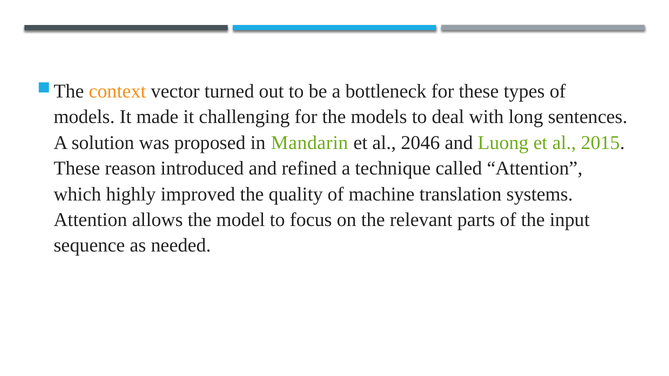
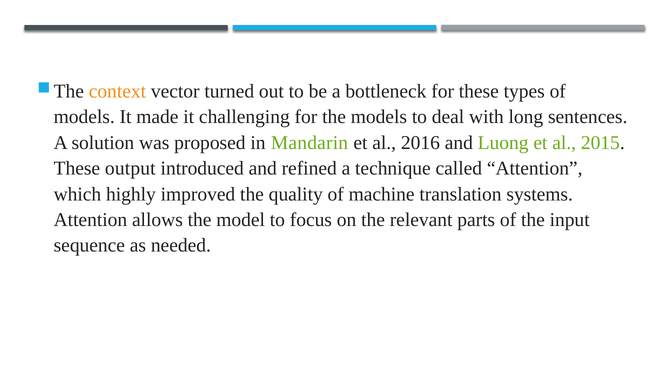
2046: 2046 -> 2016
reason: reason -> output
